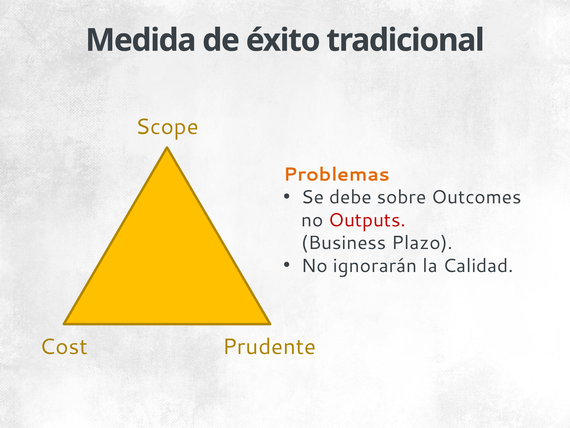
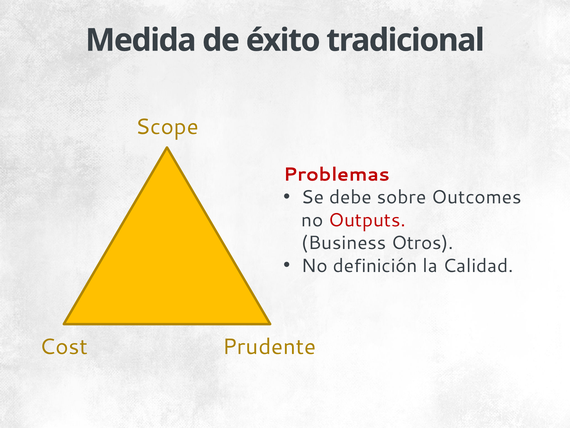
Problemas colour: orange -> red
Plazo: Plazo -> Otros
ignorarán: ignorarán -> definición
